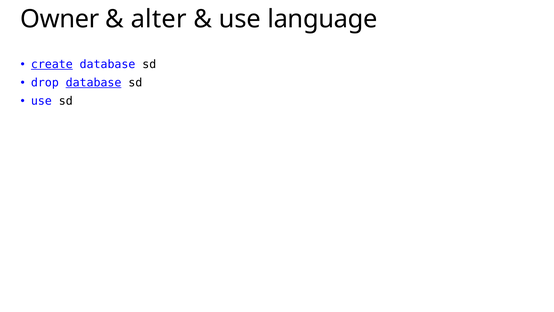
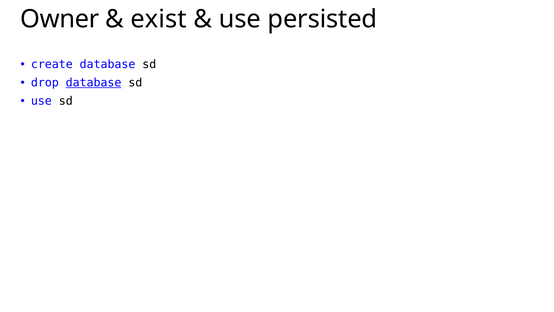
alter: alter -> exist
language: language -> persisted
create underline: present -> none
